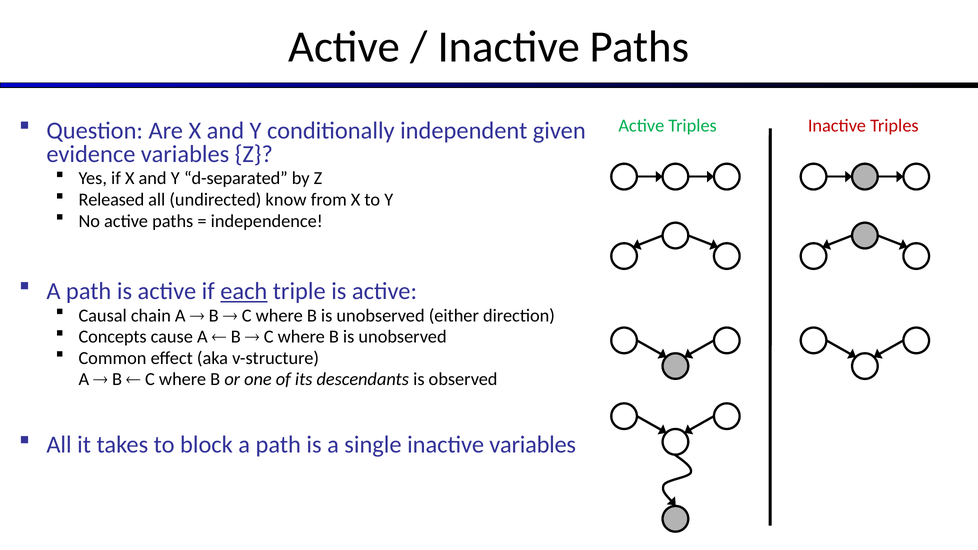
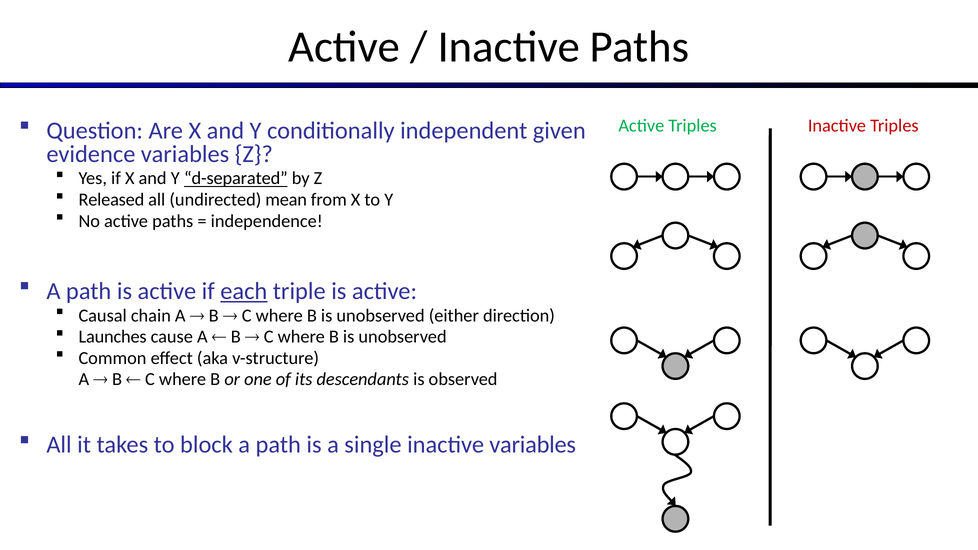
d-separated underline: none -> present
know: know -> mean
Concepts: Concepts -> Launches
